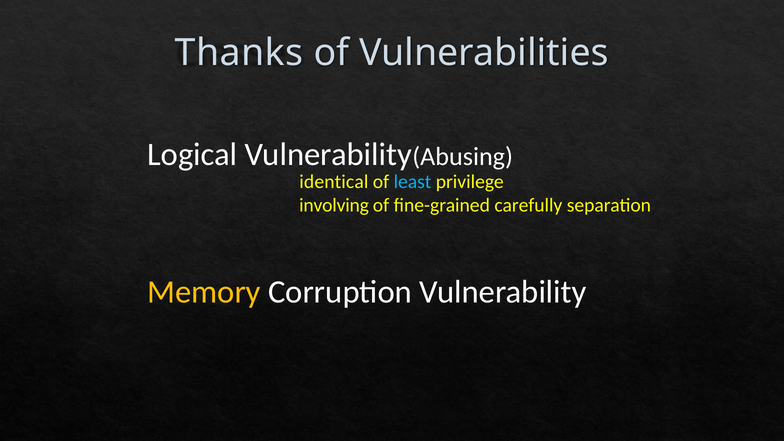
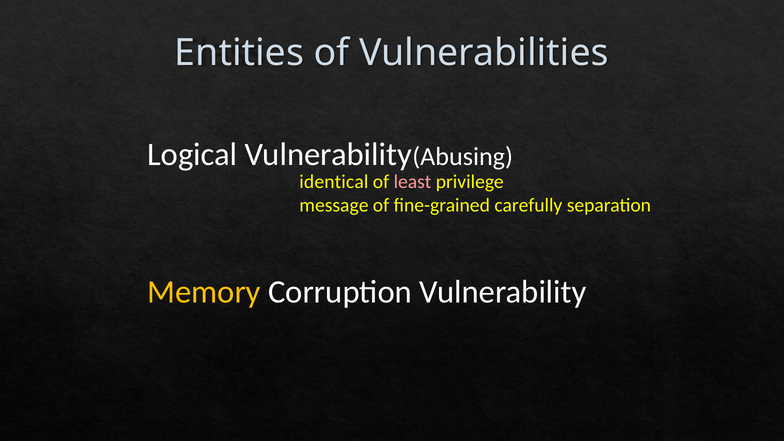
Thanks: Thanks -> Entities
least colour: light blue -> pink
involving: involving -> message
